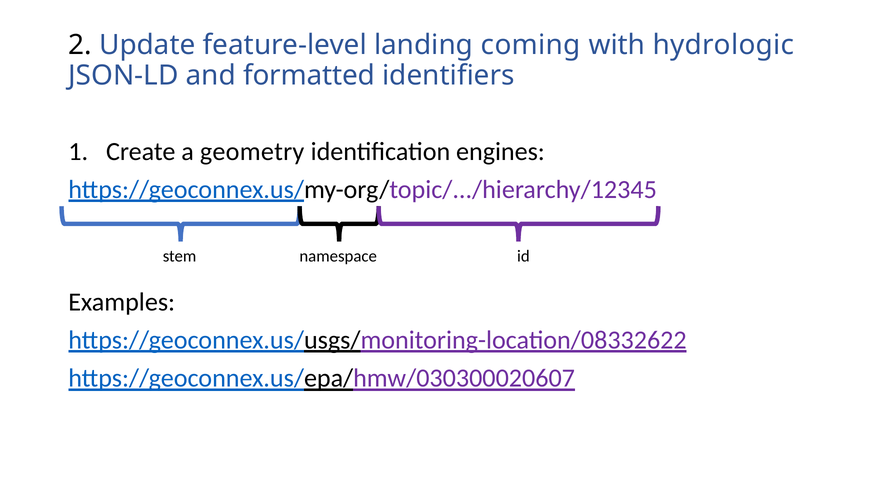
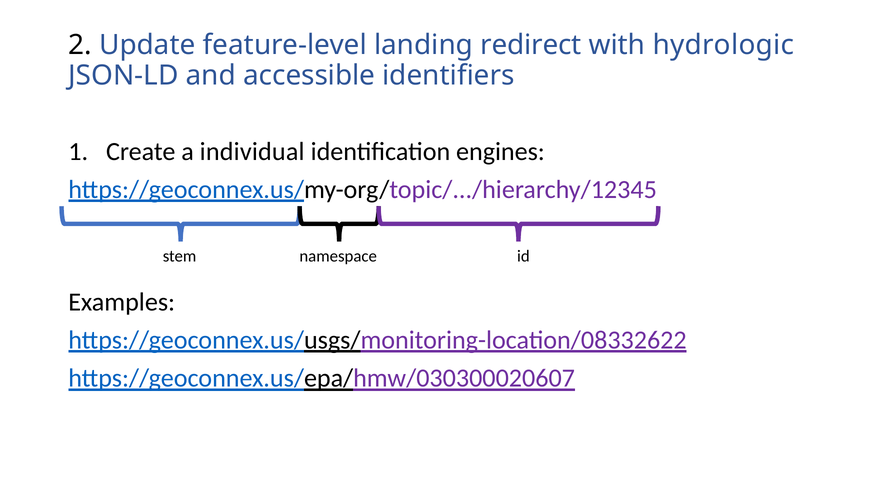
coming: coming -> redirect
formatted: formatted -> accessible
geometry: geometry -> individual
